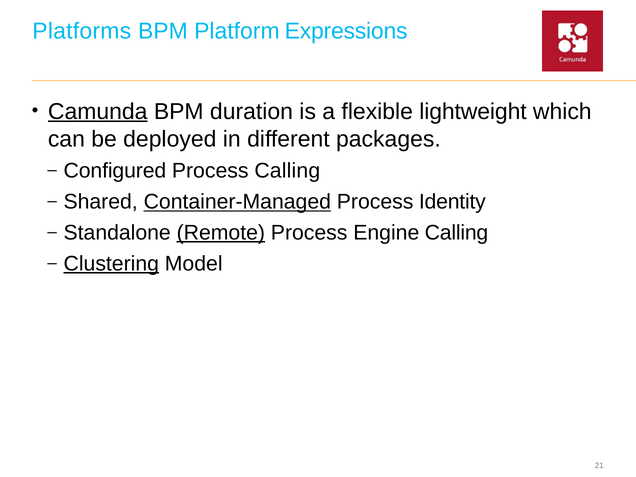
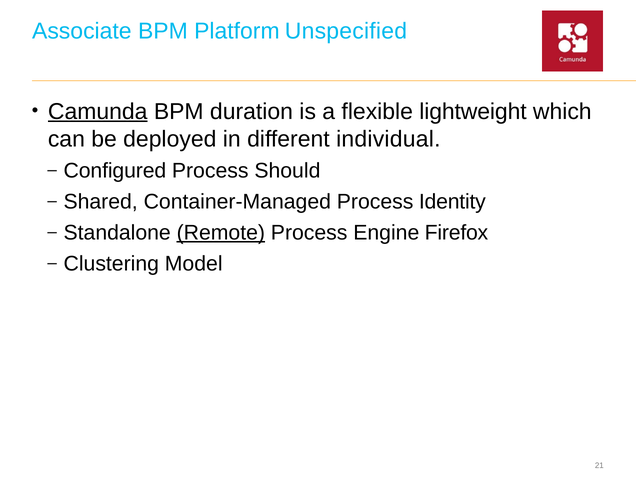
Platforms: Platforms -> Associate
Expressions: Expressions -> Unspecified
packages: packages -> individual
Process Calling: Calling -> Should
Container-Managed underline: present -> none
Engine Calling: Calling -> Firefox
Clustering underline: present -> none
